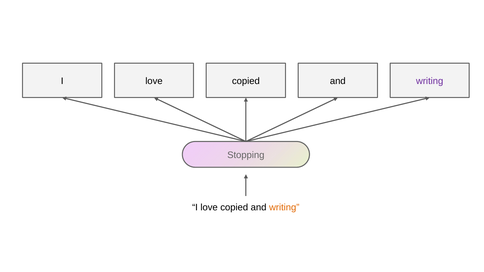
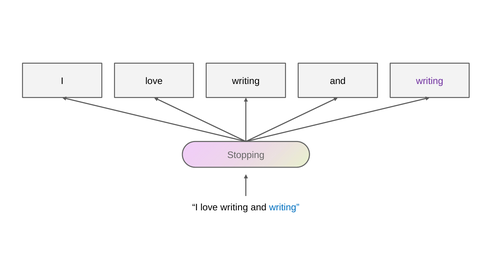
copied at (246, 81): copied -> writing
copied at (234, 207): copied -> writing
writing at (284, 207) colour: orange -> blue
